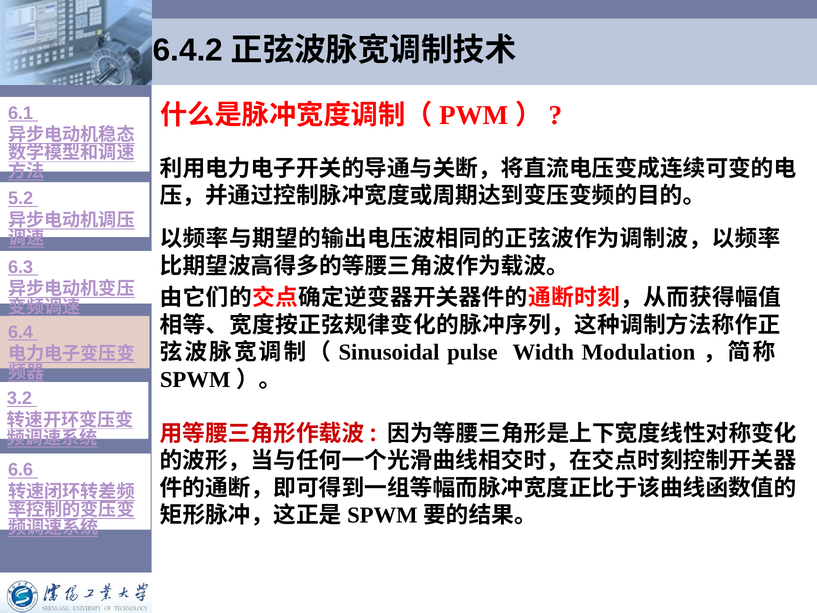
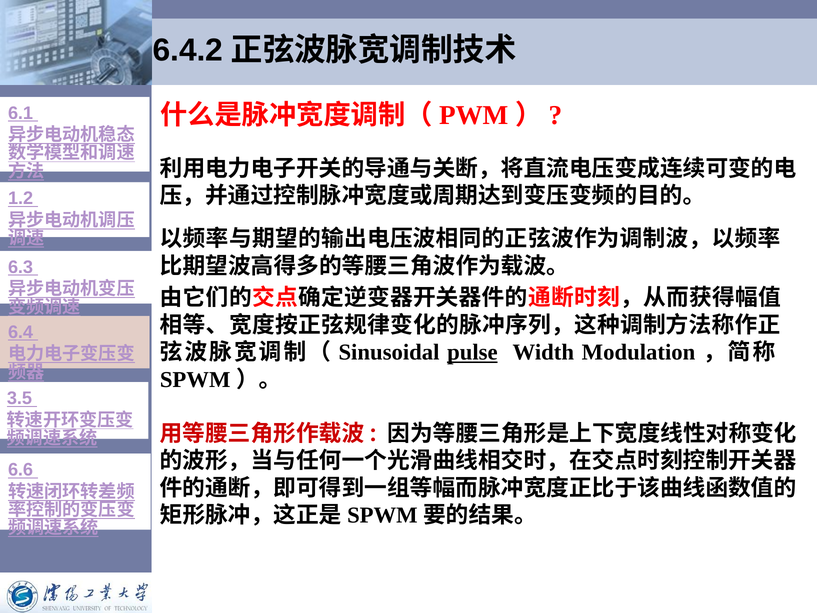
5.2: 5.2 -> 1.2
pulse underline: none -> present
3.2: 3.2 -> 3.5
